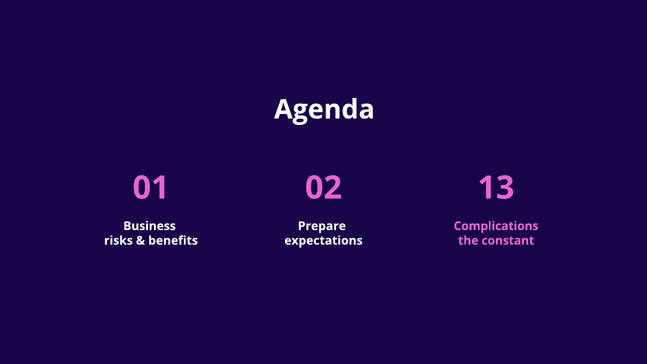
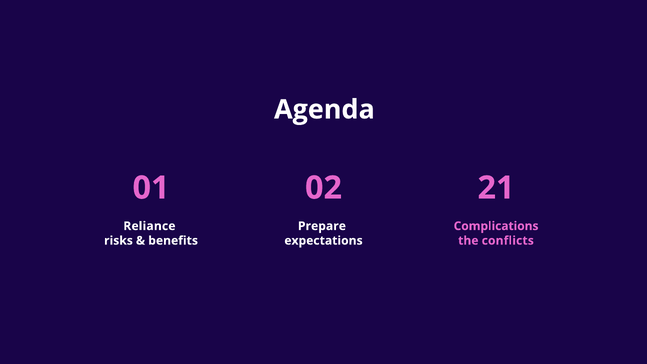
13: 13 -> 21
Business: Business -> Reliance
constant: constant -> conflicts
